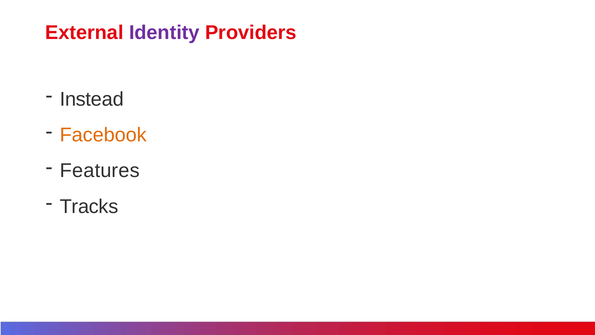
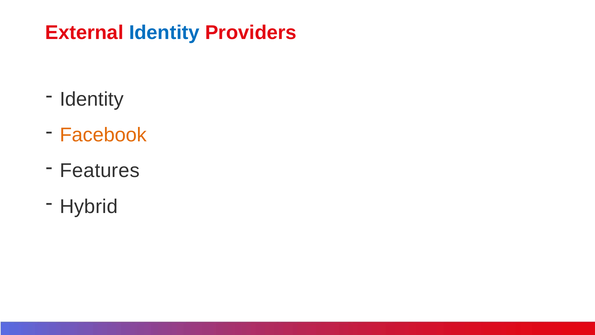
Identity at (164, 33) colour: purple -> blue
Instead at (92, 99): Instead -> Identity
Tracks: Tracks -> Hybrid
